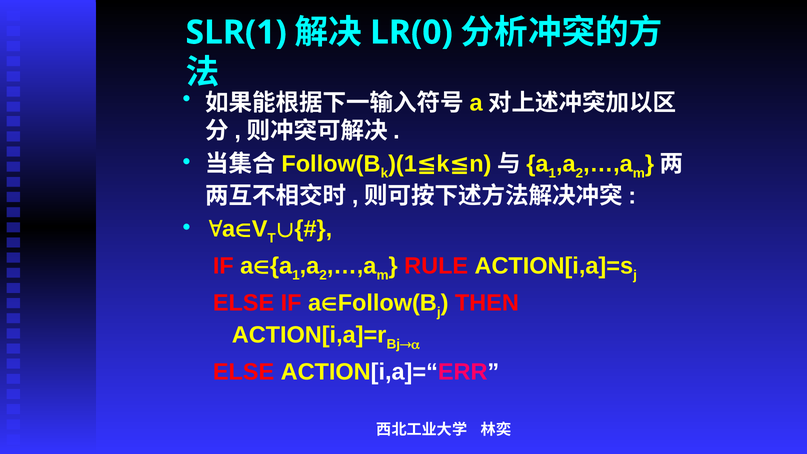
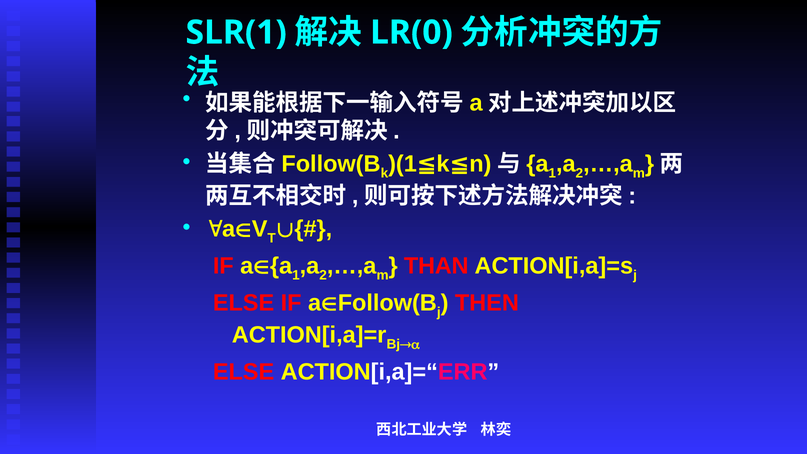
RULE: RULE -> THAN
